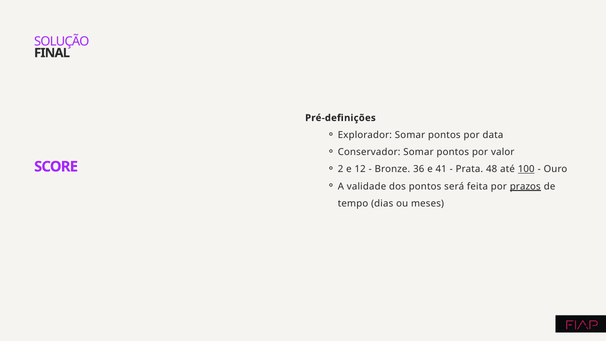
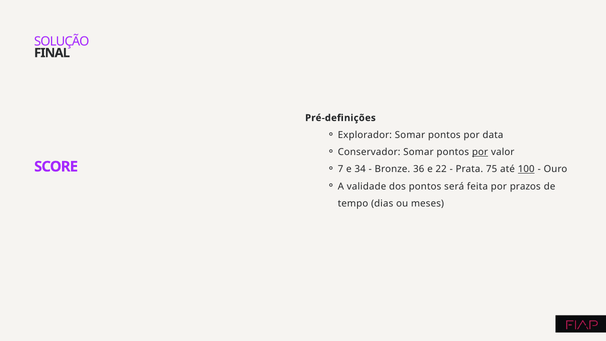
por at (480, 152) underline: none -> present
2: 2 -> 7
12: 12 -> 34
41: 41 -> 22
48: 48 -> 75
prazos underline: present -> none
